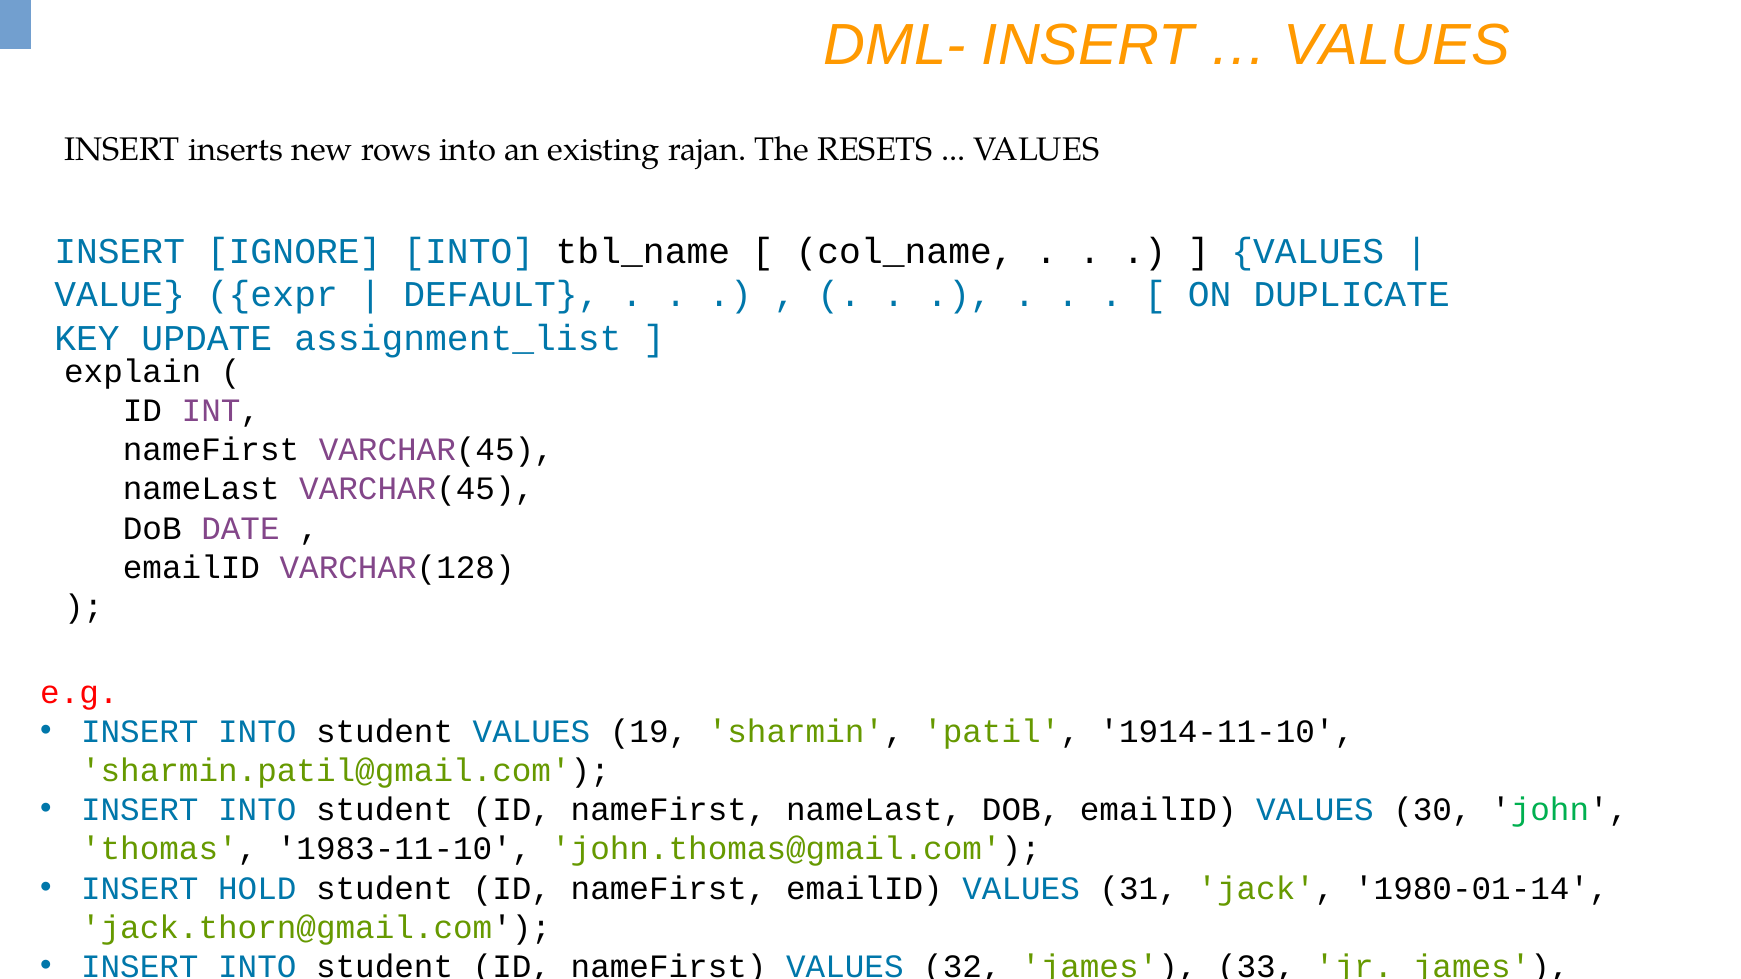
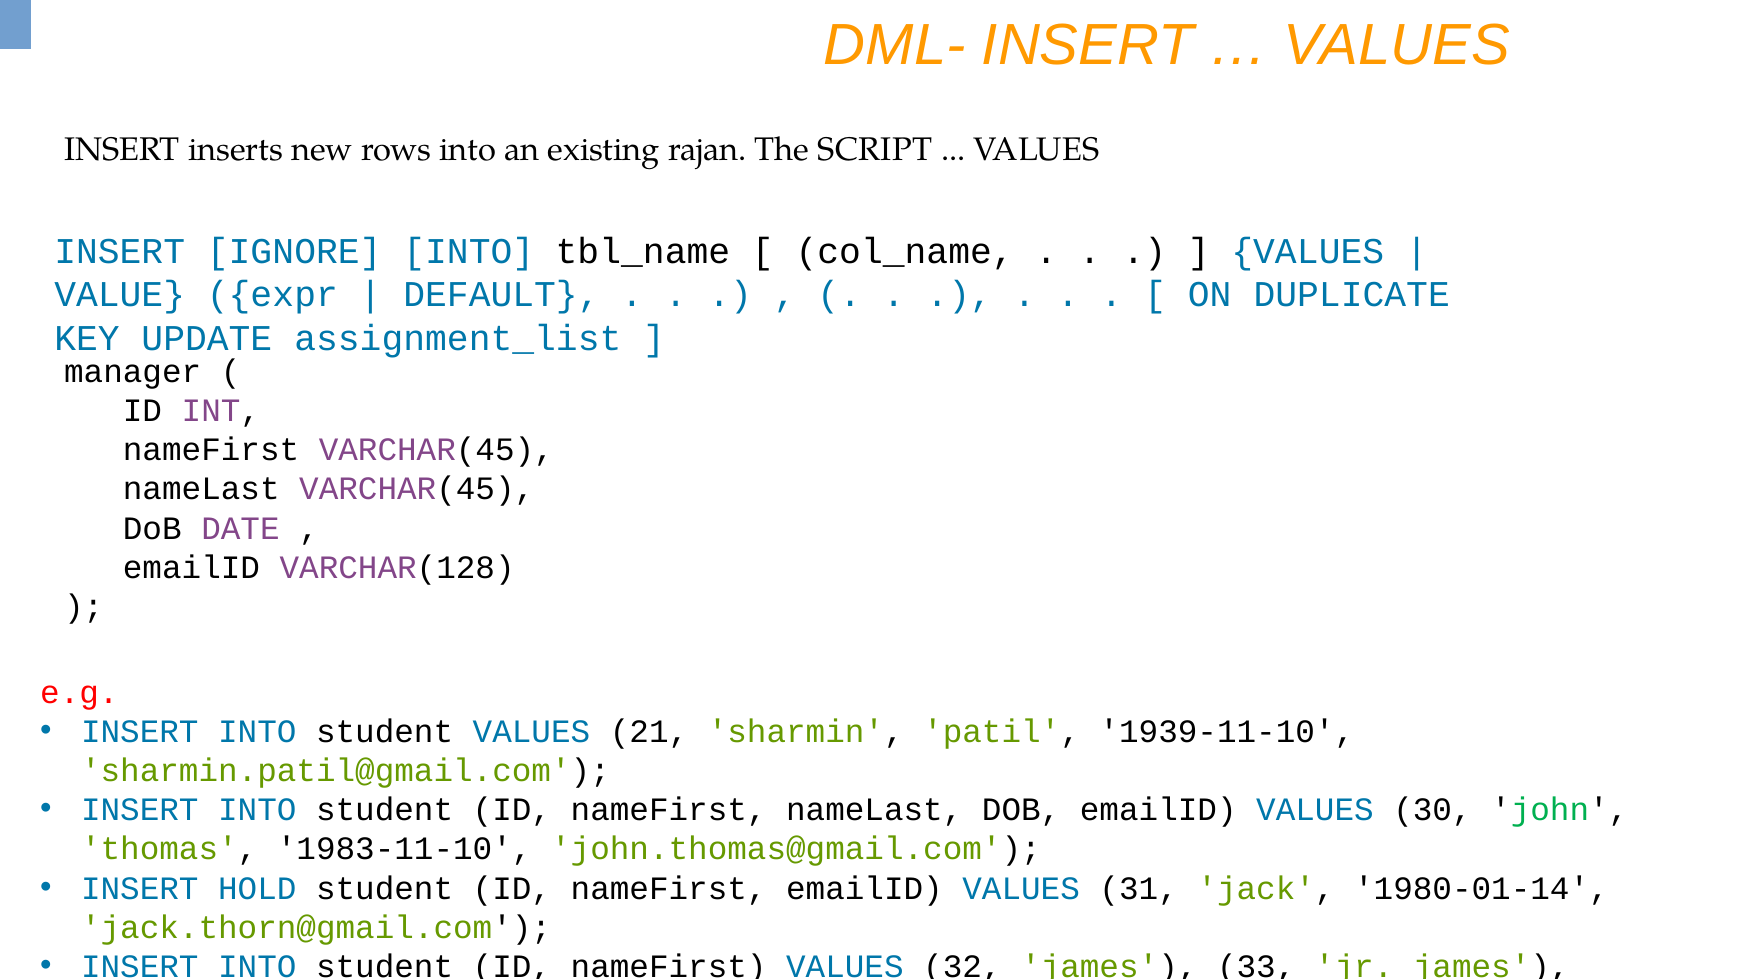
RESETS: RESETS -> SCRIPT
explain: explain -> manager
19: 19 -> 21
1914-11-10: 1914-11-10 -> 1939-11-10
